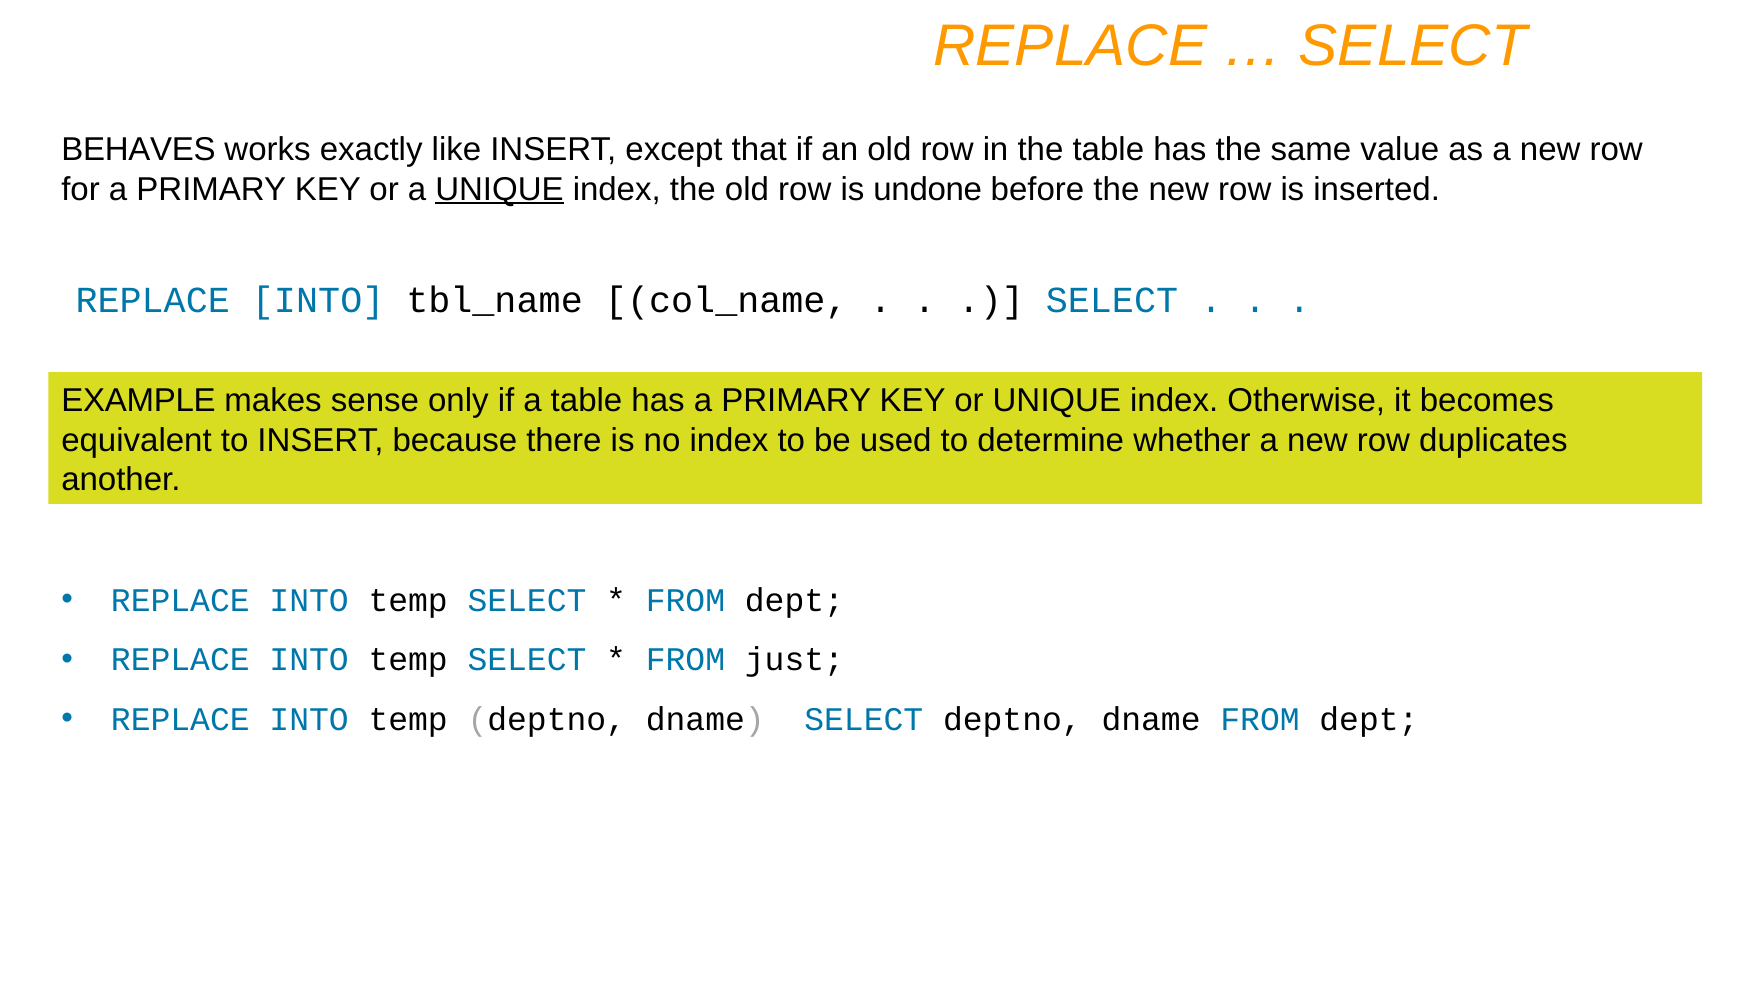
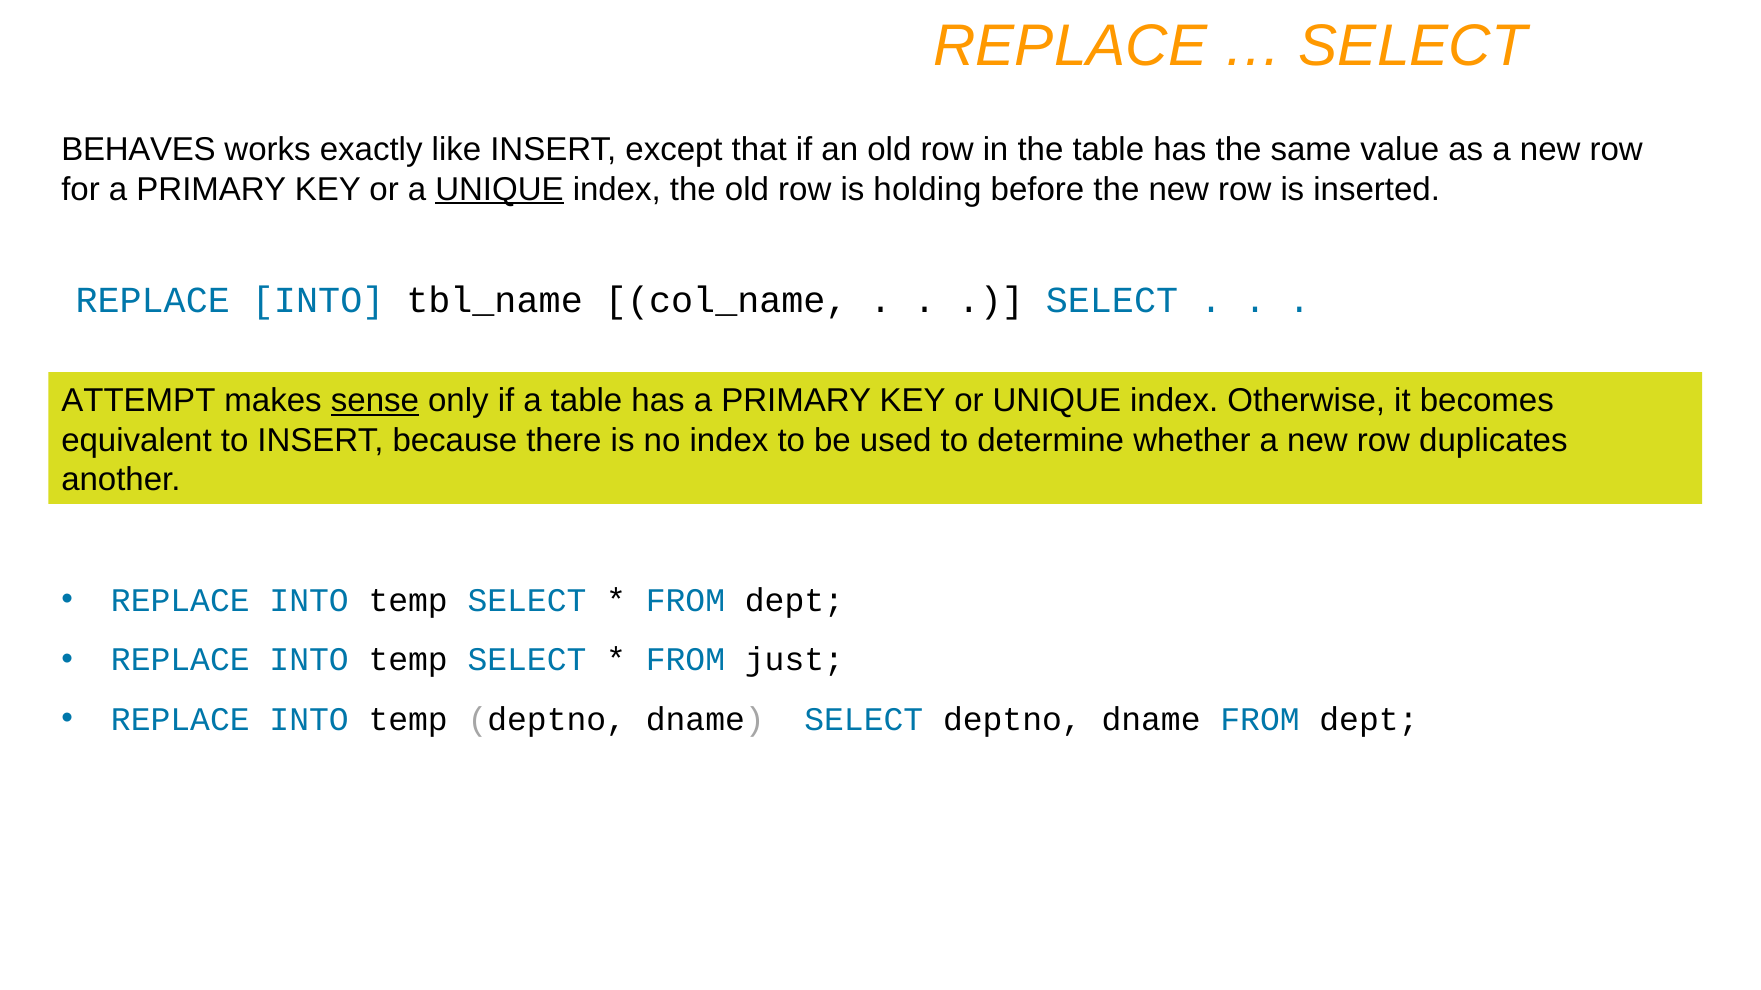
undone: undone -> holding
EXAMPLE: EXAMPLE -> ATTEMPT
sense underline: none -> present
